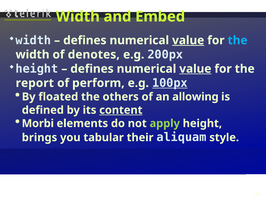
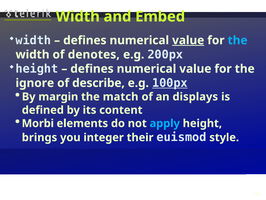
value at (195, 69) underline: present -> none
report: report -> ignore
perform: perform -> describe
floated: floated -> margin
others: others -> match
allowing: allowing -> displays
content underline: present -> none
apply colour: light green -> light blue
tabular: tabular -> integer
aliquam: aliquam -> euismod
